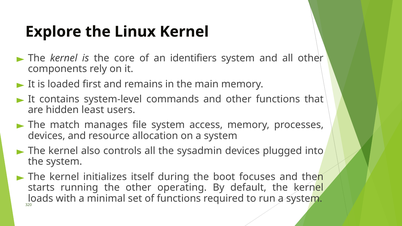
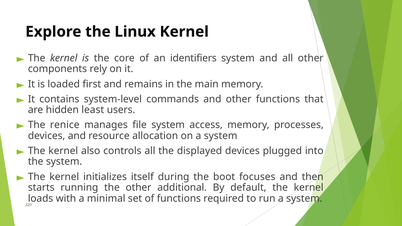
match: match -> renice
sysadmin: sysadmin -> displayed
operating: operating -> additional
